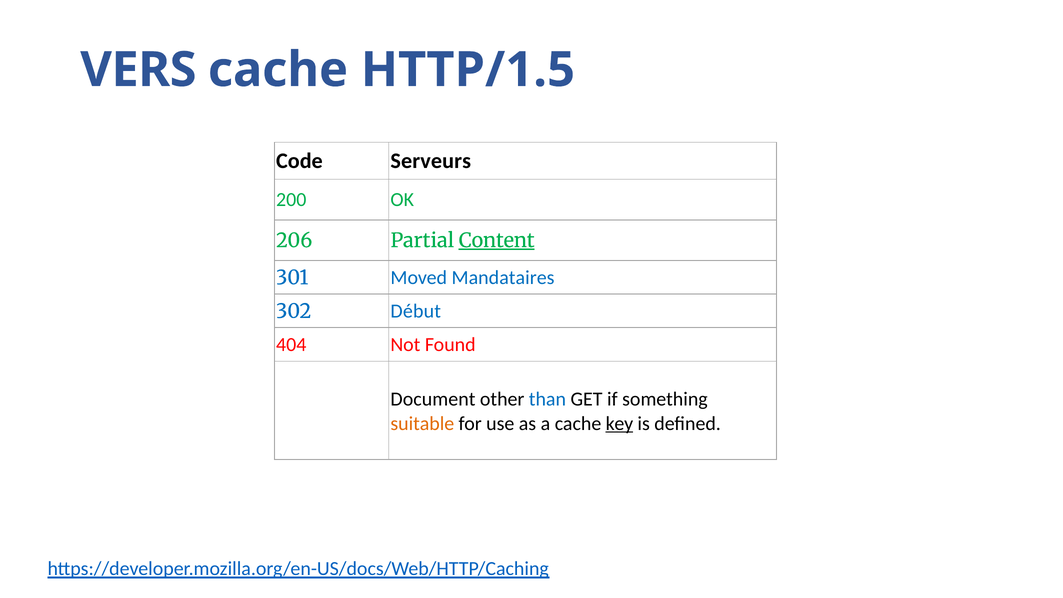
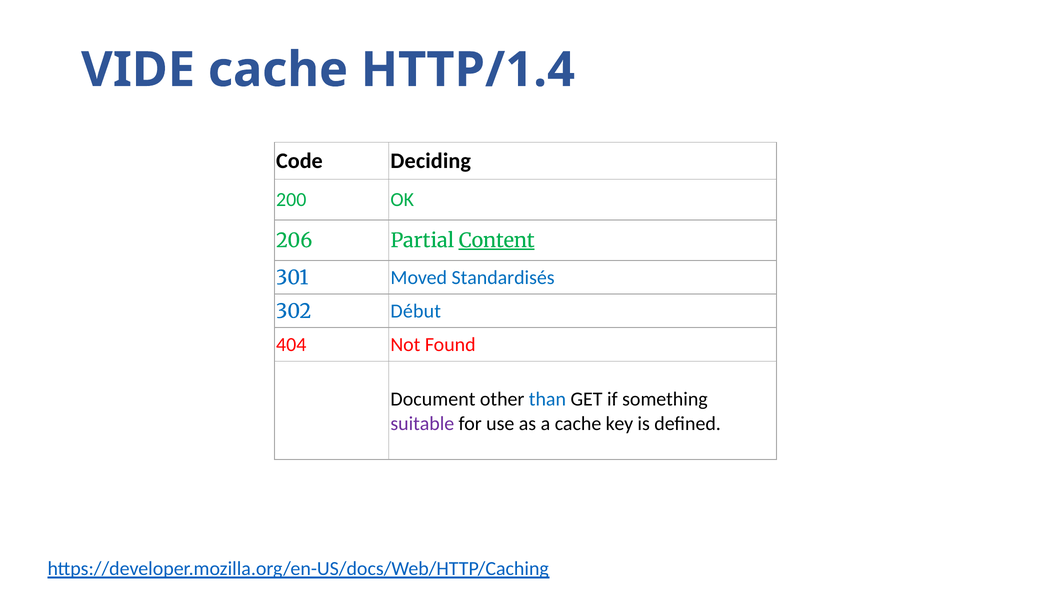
VERS: VERS -> VIDE
HTTP/1.5: HTTP/1.5 -> HTTP/1.4
Serveurs: Serveurs -> Deciding
Mandataires: Mandataires -> Standardisés
suitable colour: orange -> purple
key underline: present -> none
